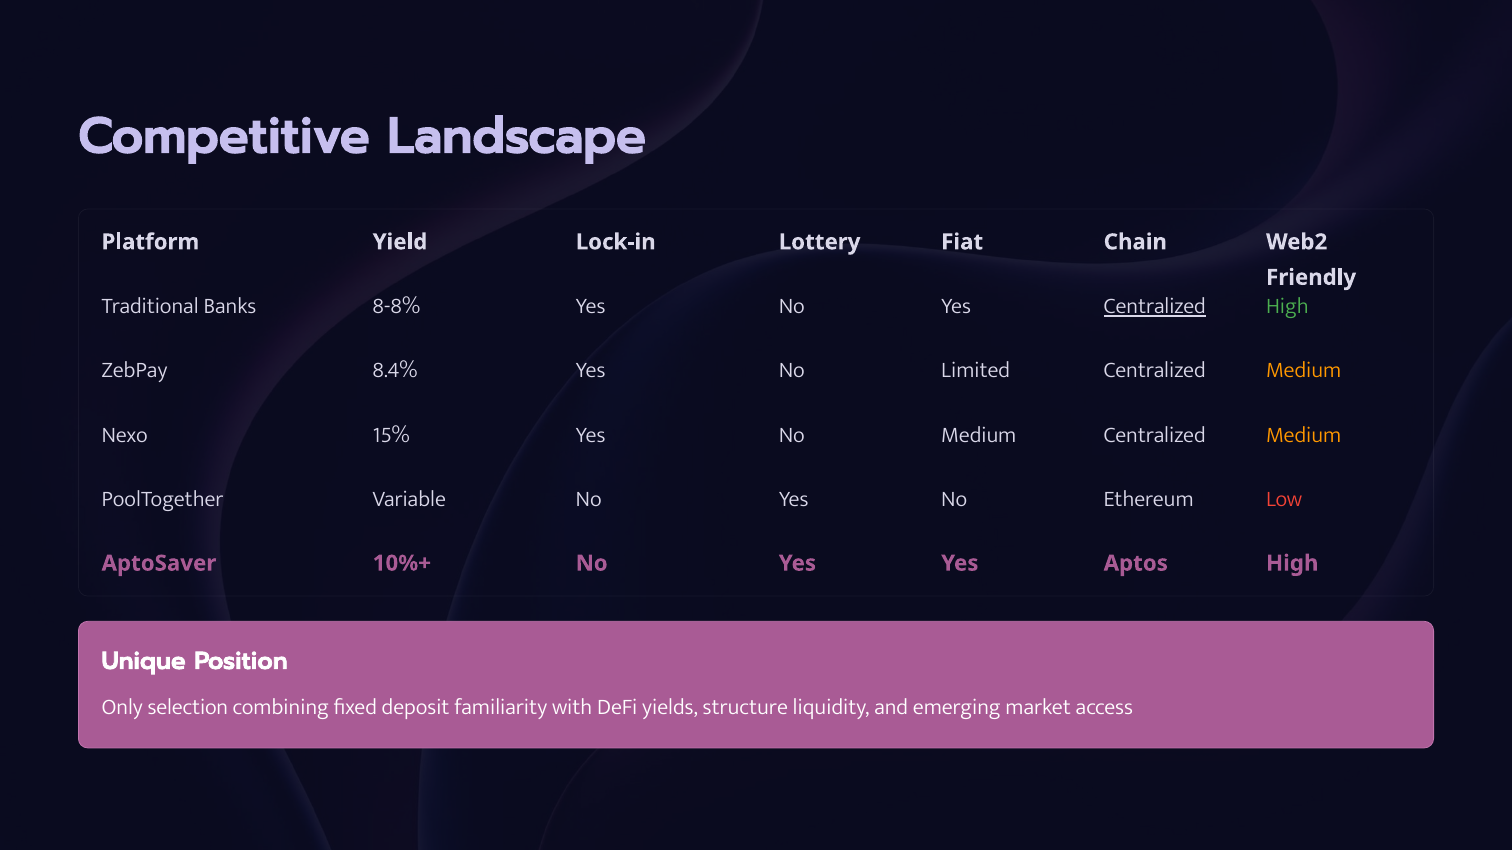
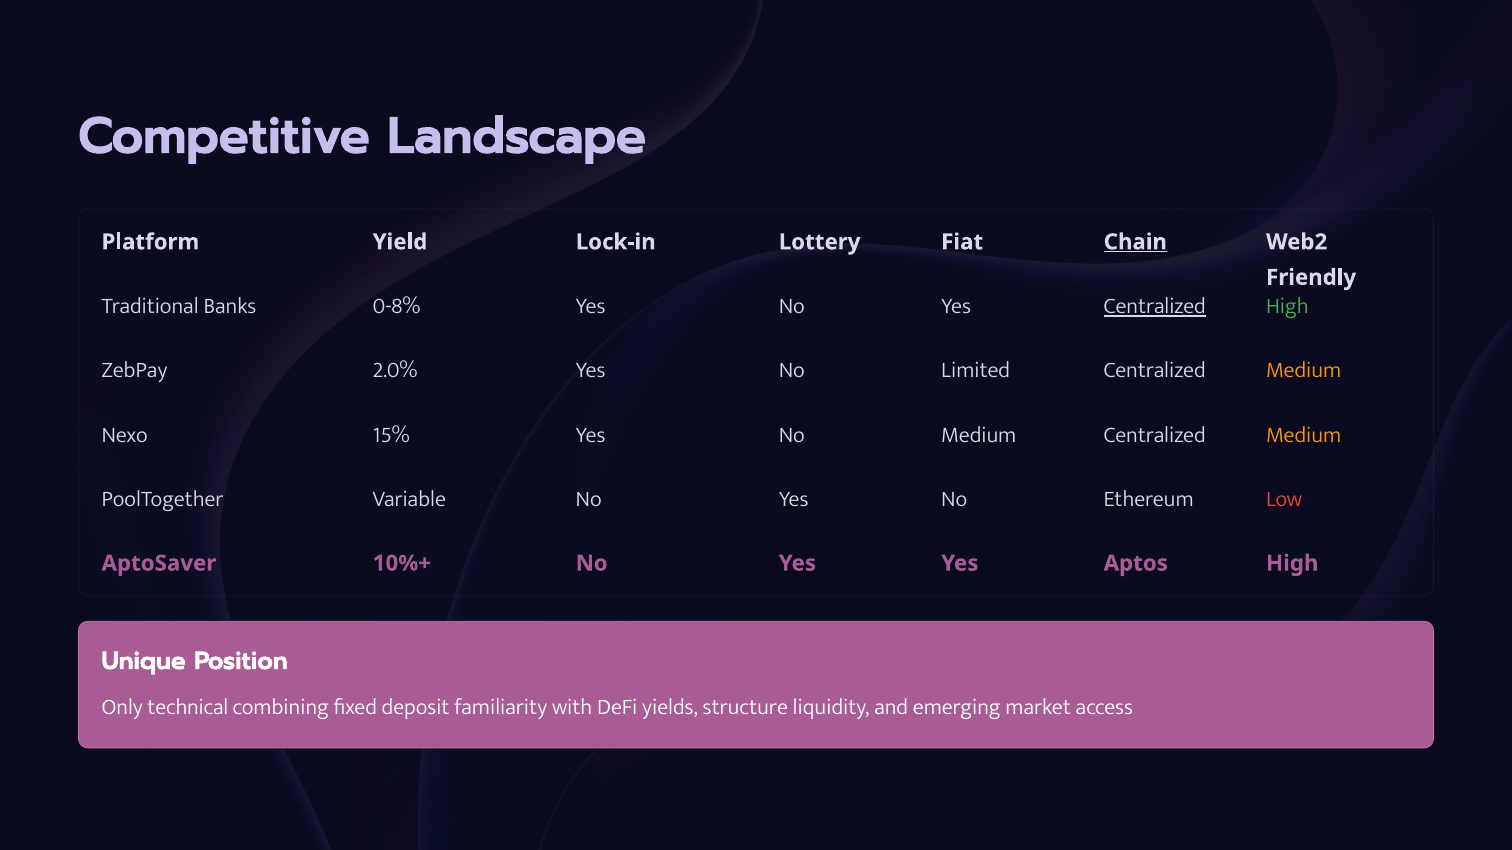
Chain underline: none -> present
8-8%: 8-8% -> 0-8%
8.4%: 8.4% -> 2.0%
selection: selection -> technical
